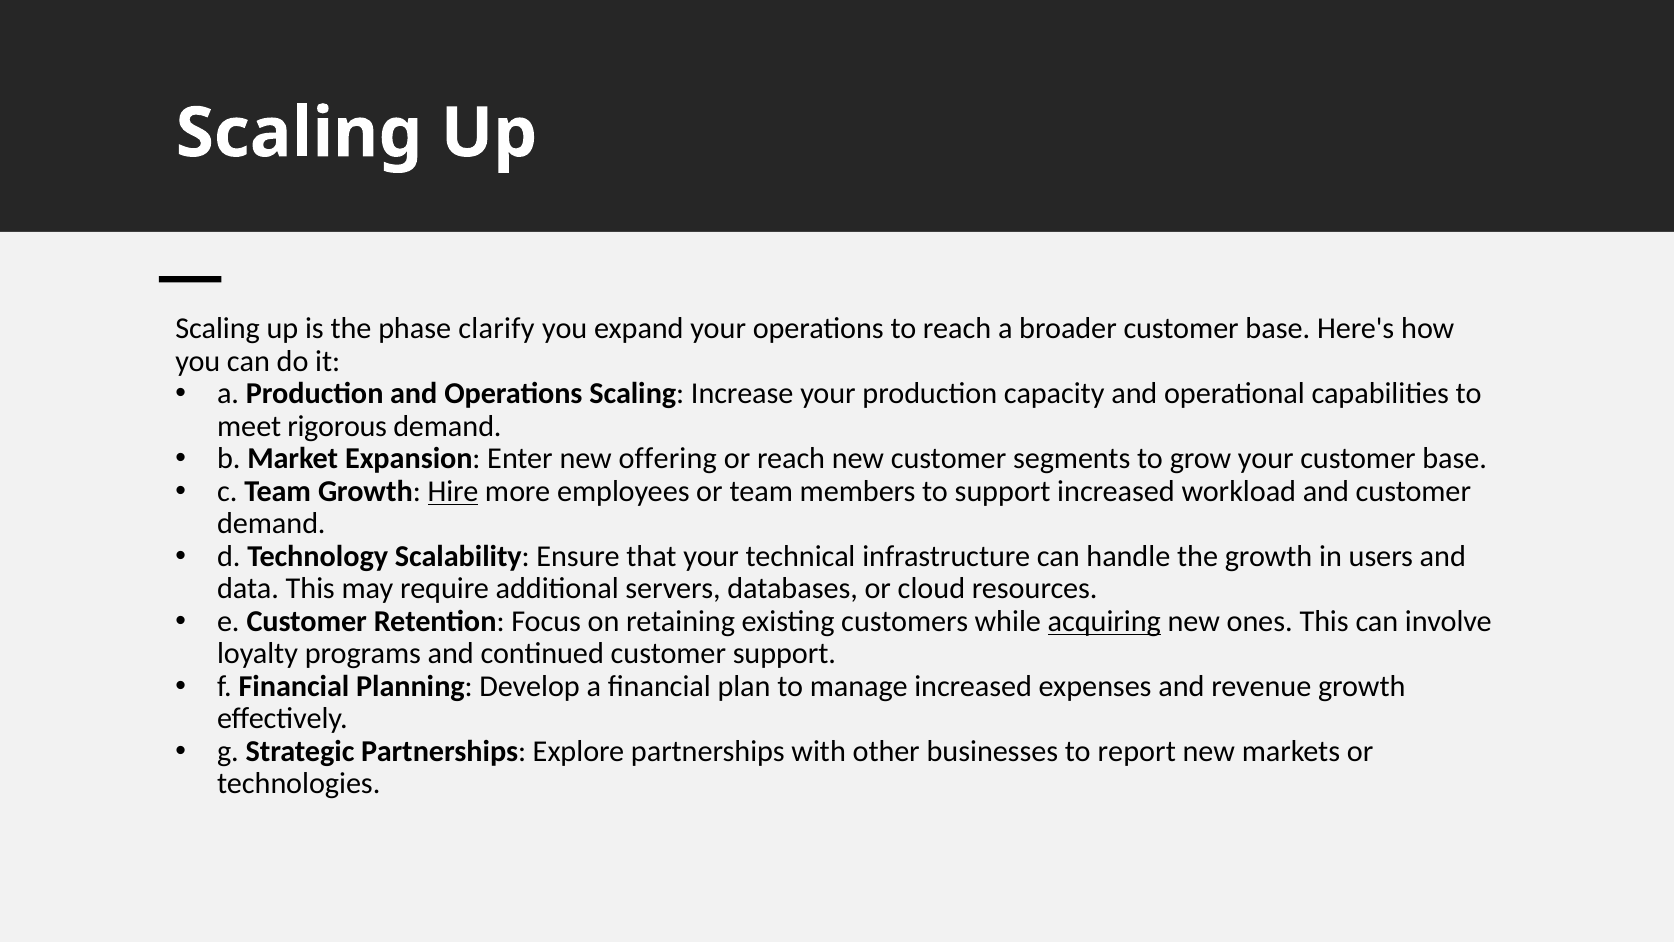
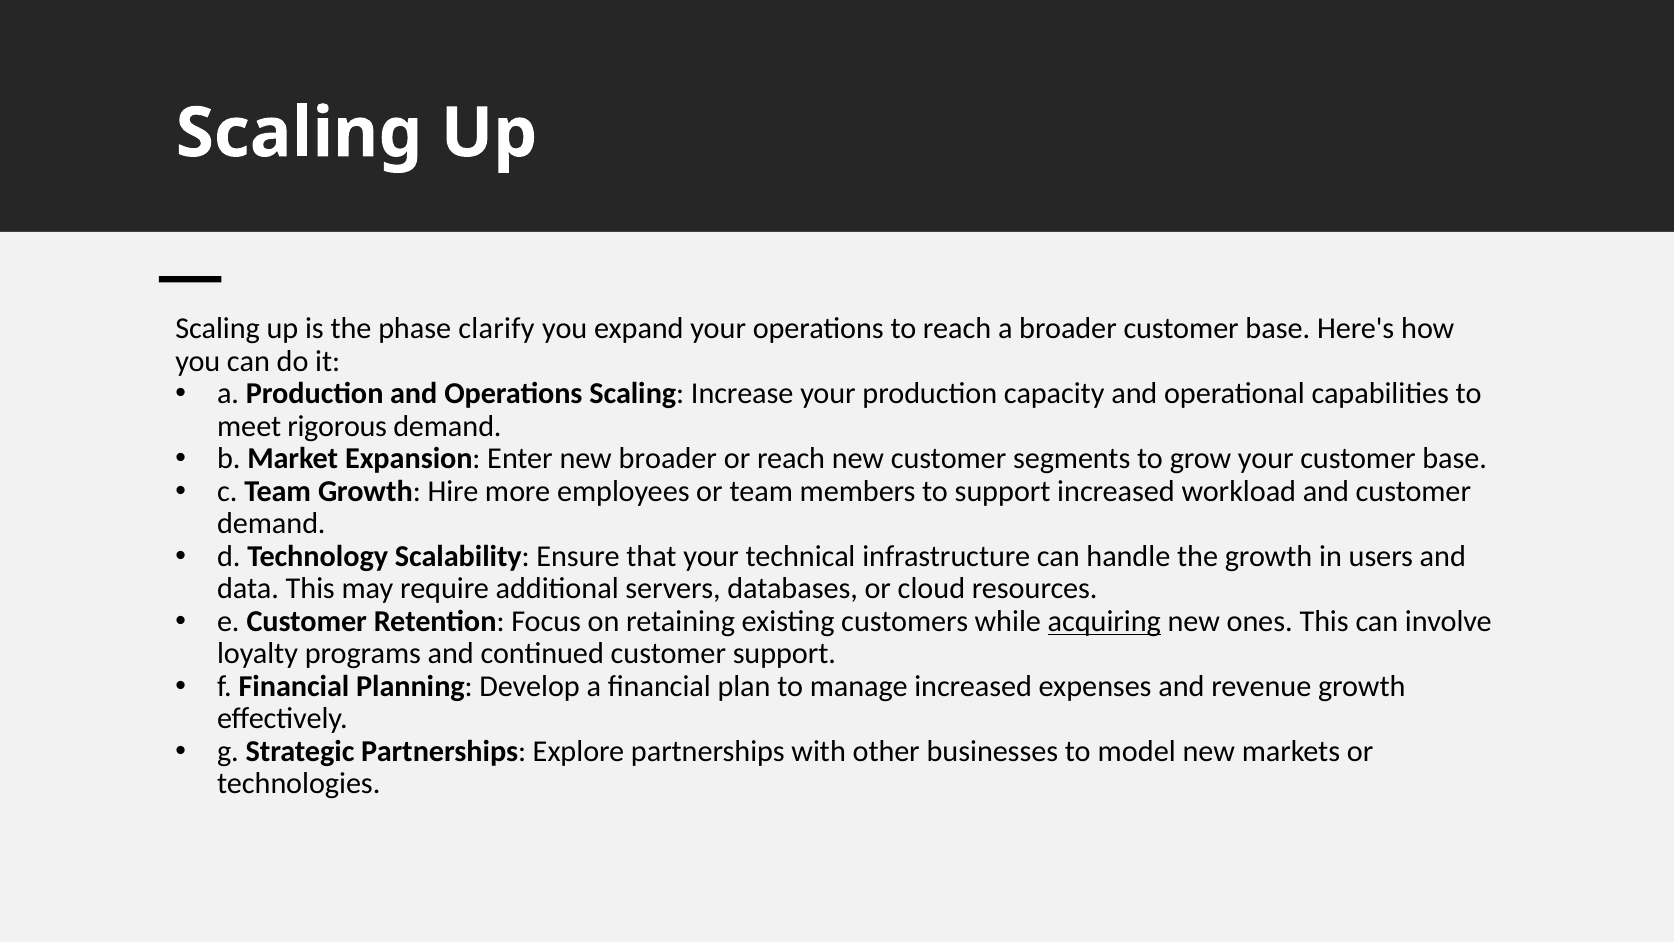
new offering: offering -> broader
Hire underline: present -> none
report: report -> model
